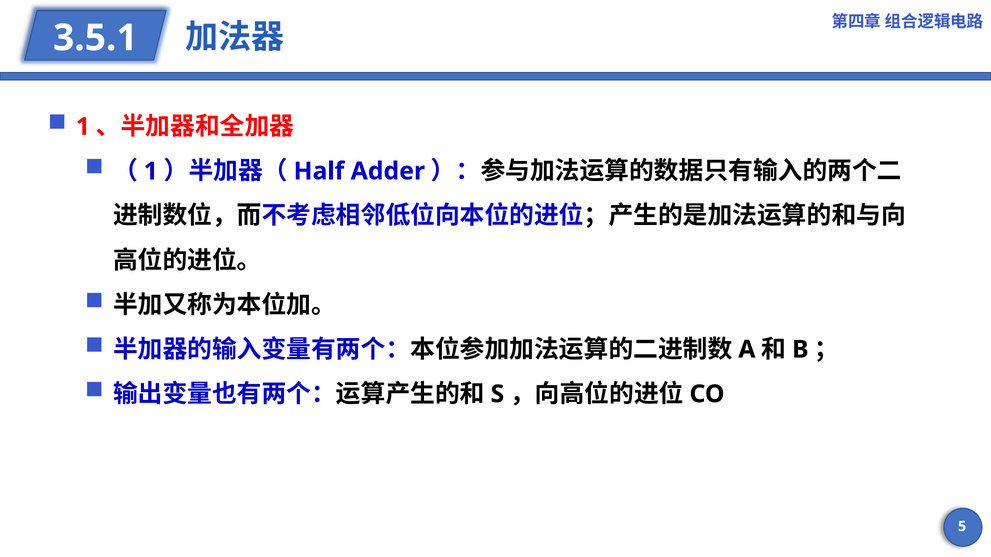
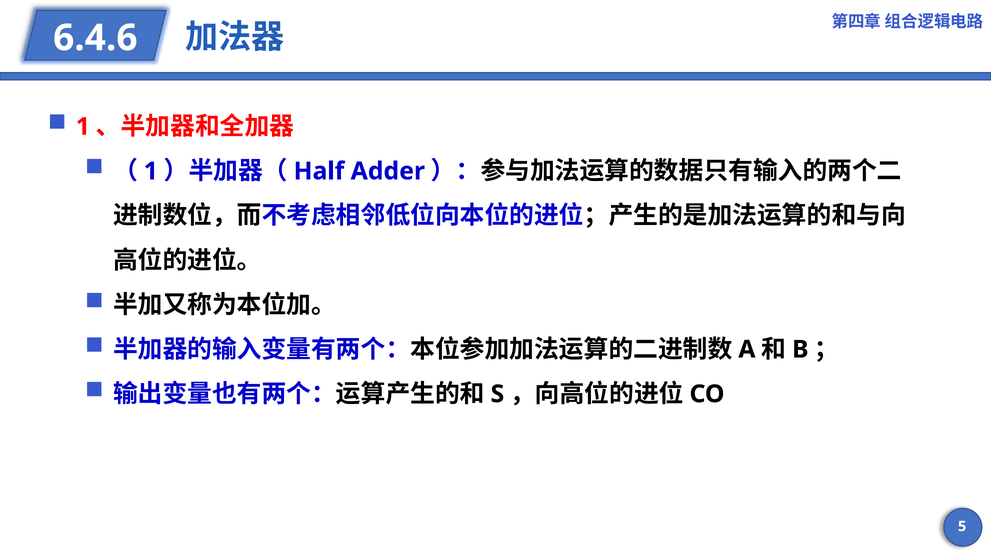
3.5.1: 3.5.1 -> 6.4.6
